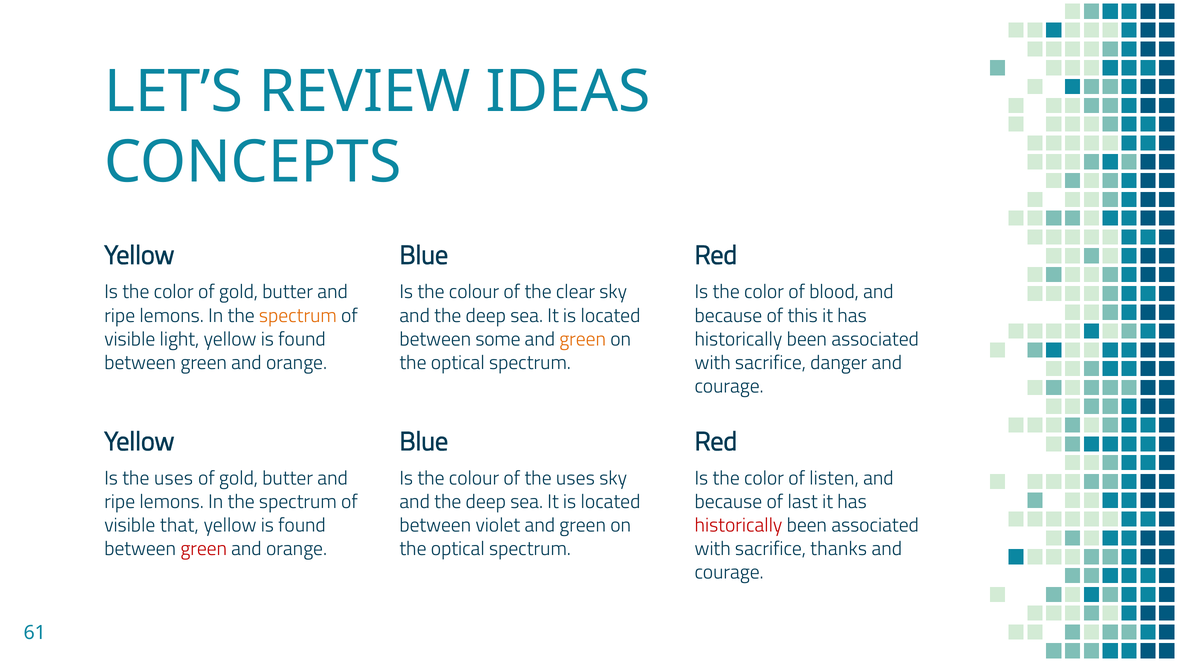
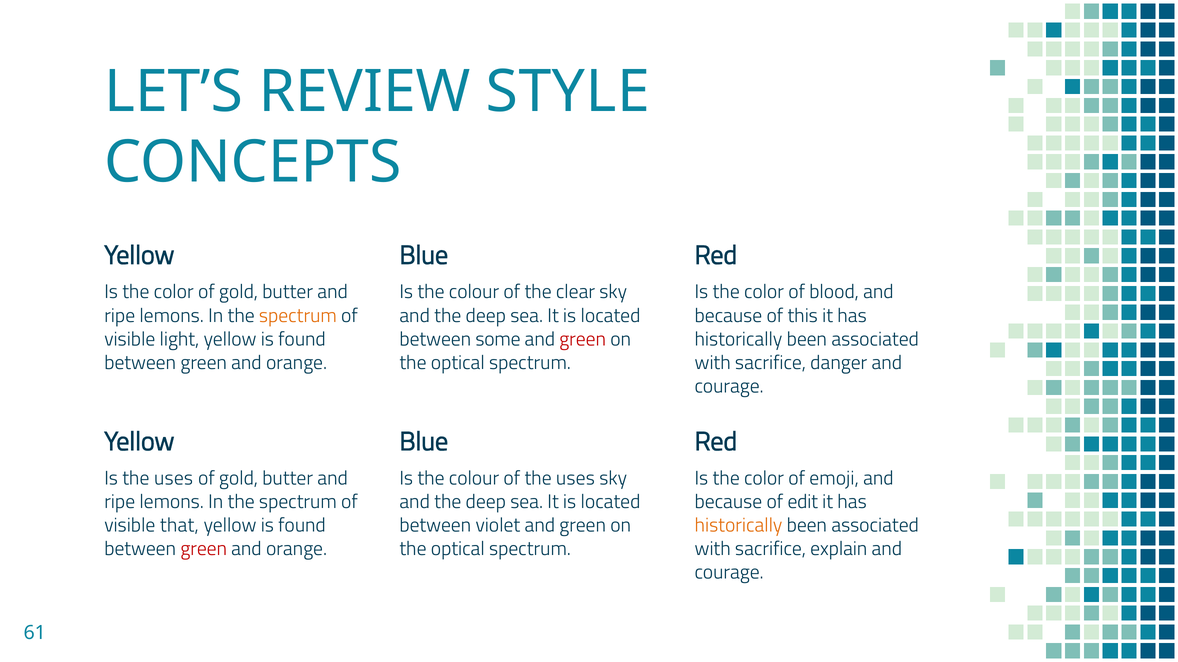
IDEAS: IDEAS -> STYLE
green at (583, 339) colour: orange -> red
listen: listen -> emoji
last: last -> edit
historically at (738, 526) colour: red -> orange
thanks: thanks -> explain
